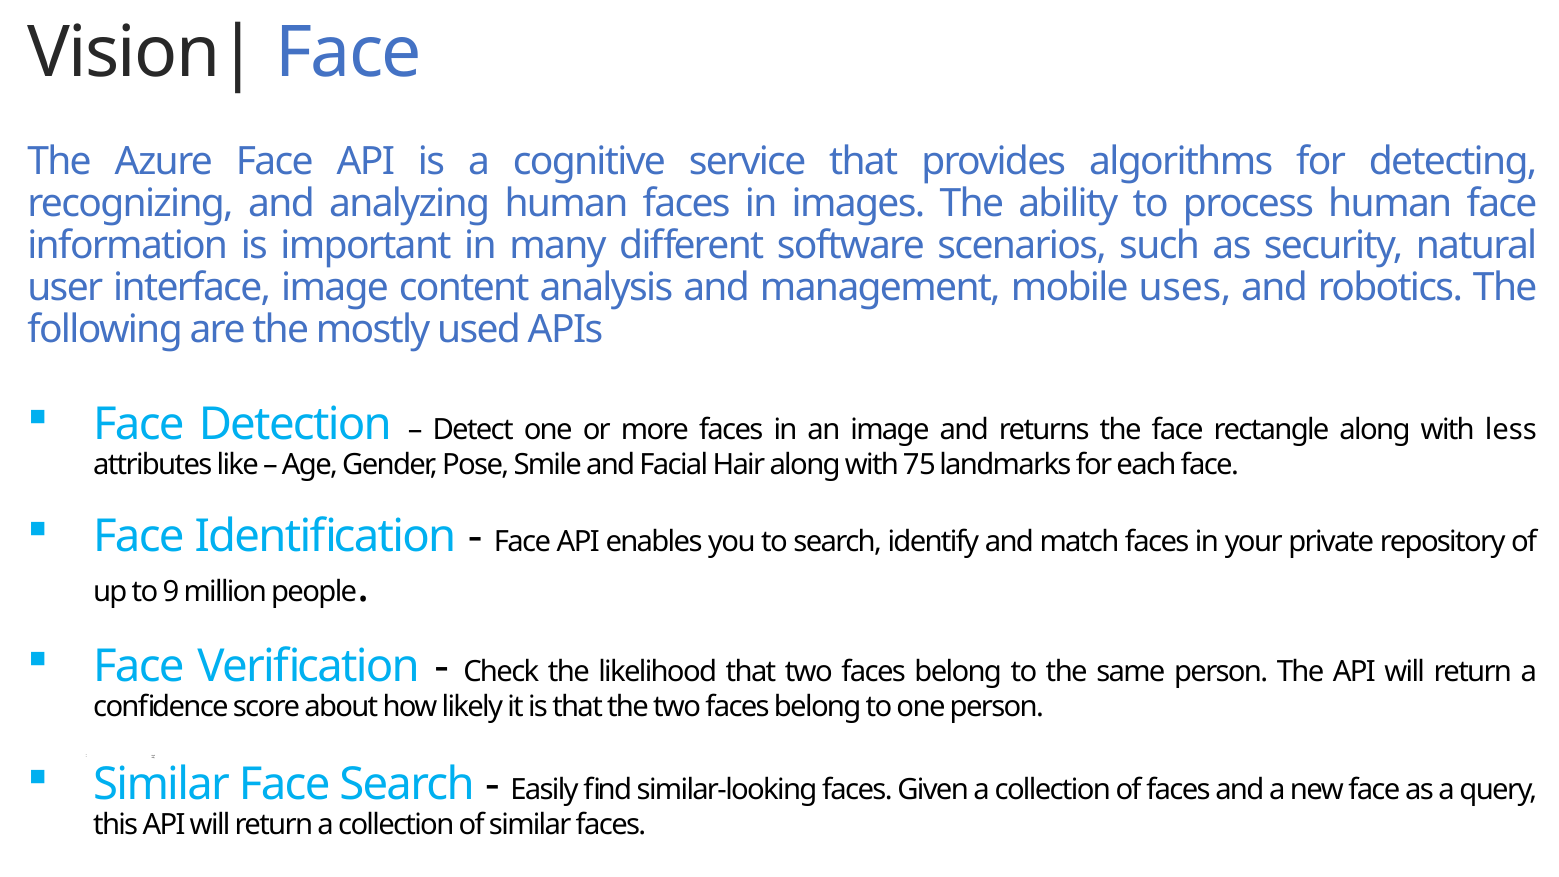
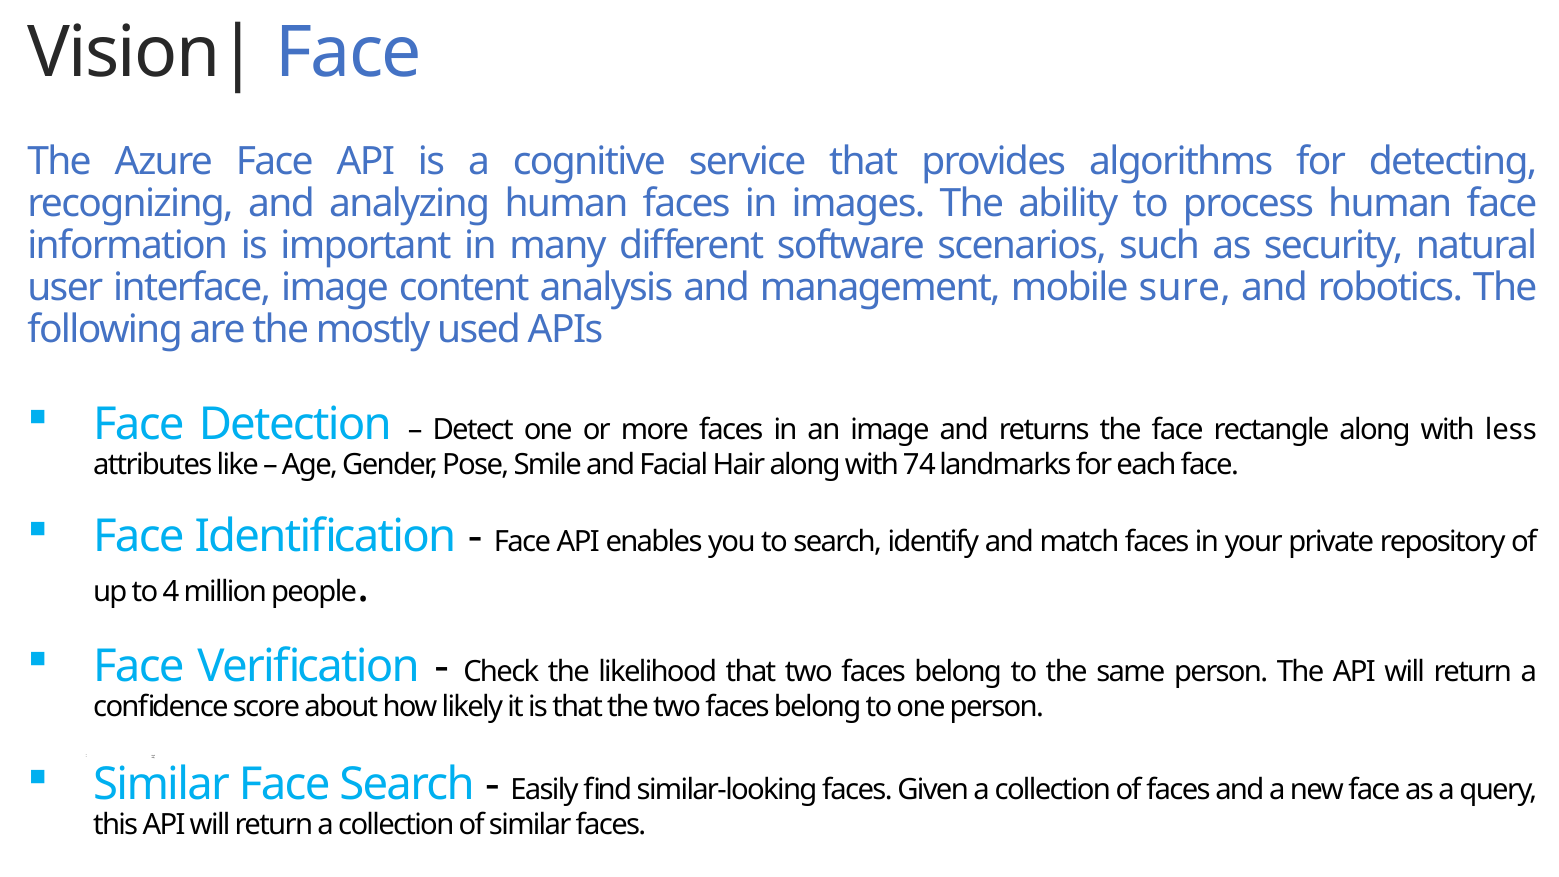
uses: uses -> sure
75: 75 -> 74
9: 9 -> 4
